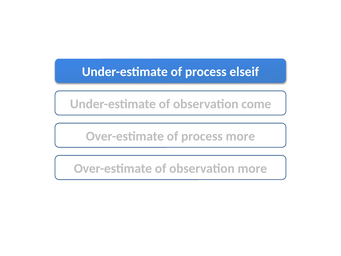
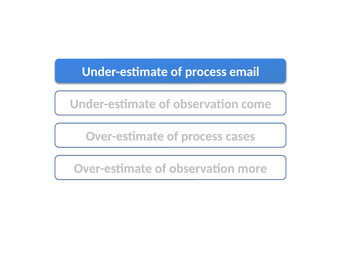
elseif: elseif -> email
process more: more -> cases
